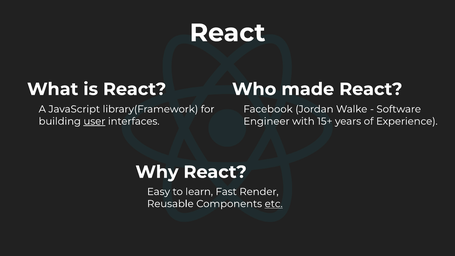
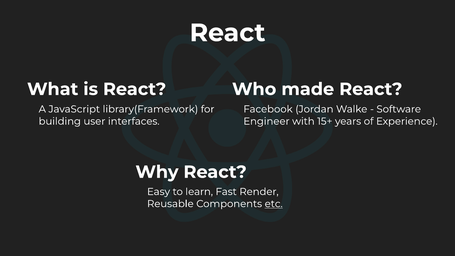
user underline: present -> none
